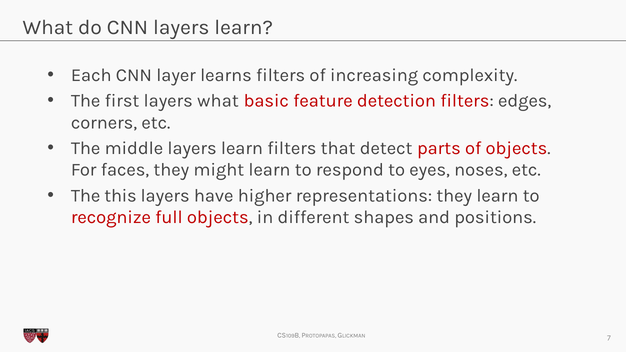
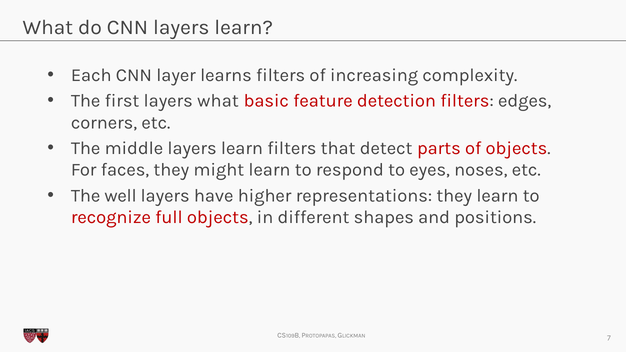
this: this -> well
